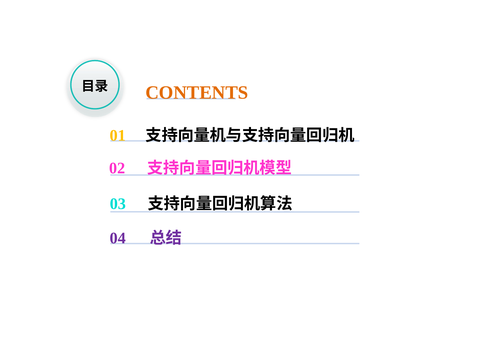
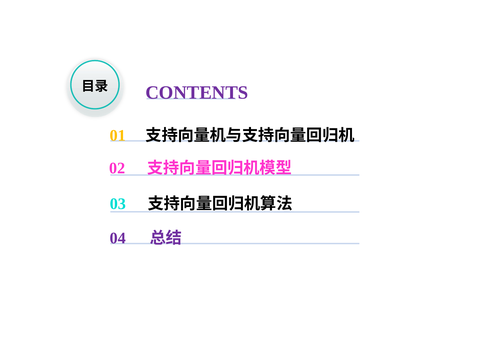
CONTENTS colour: orange -> purple
